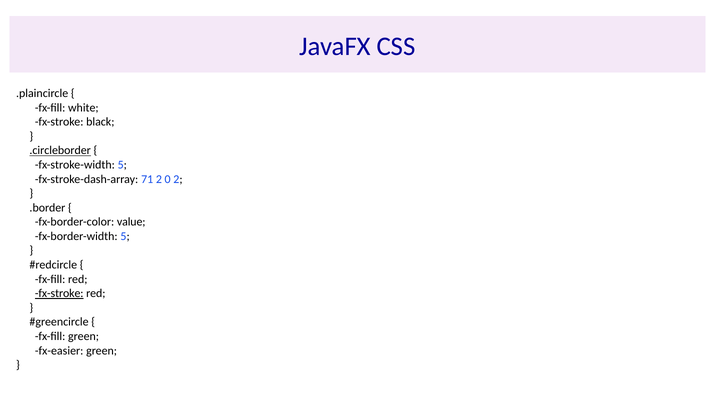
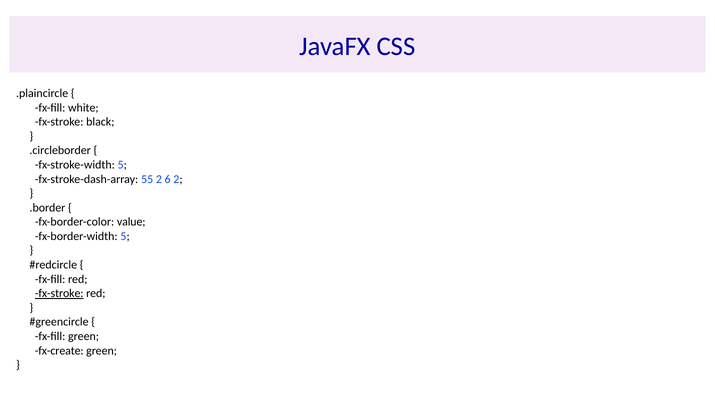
.circleborder underline: present -> none
71: 71 -> 55
0: 0 -> 6
fx-easier: fx-easier -> fx-create
